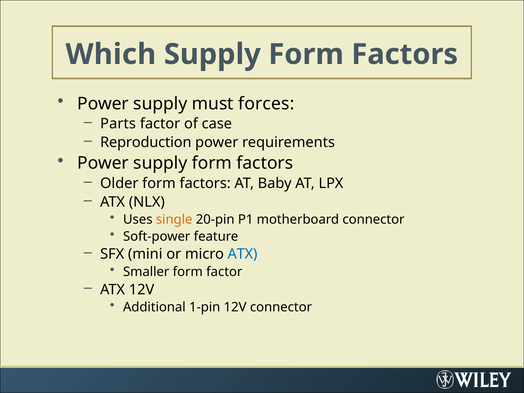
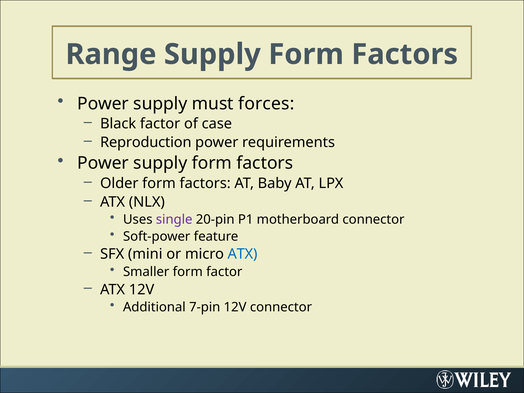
Which: Which -> Range
Parts: Parts -> Black
single colour: orange -> purple
1-pin: 1-pin -> 7-pin
